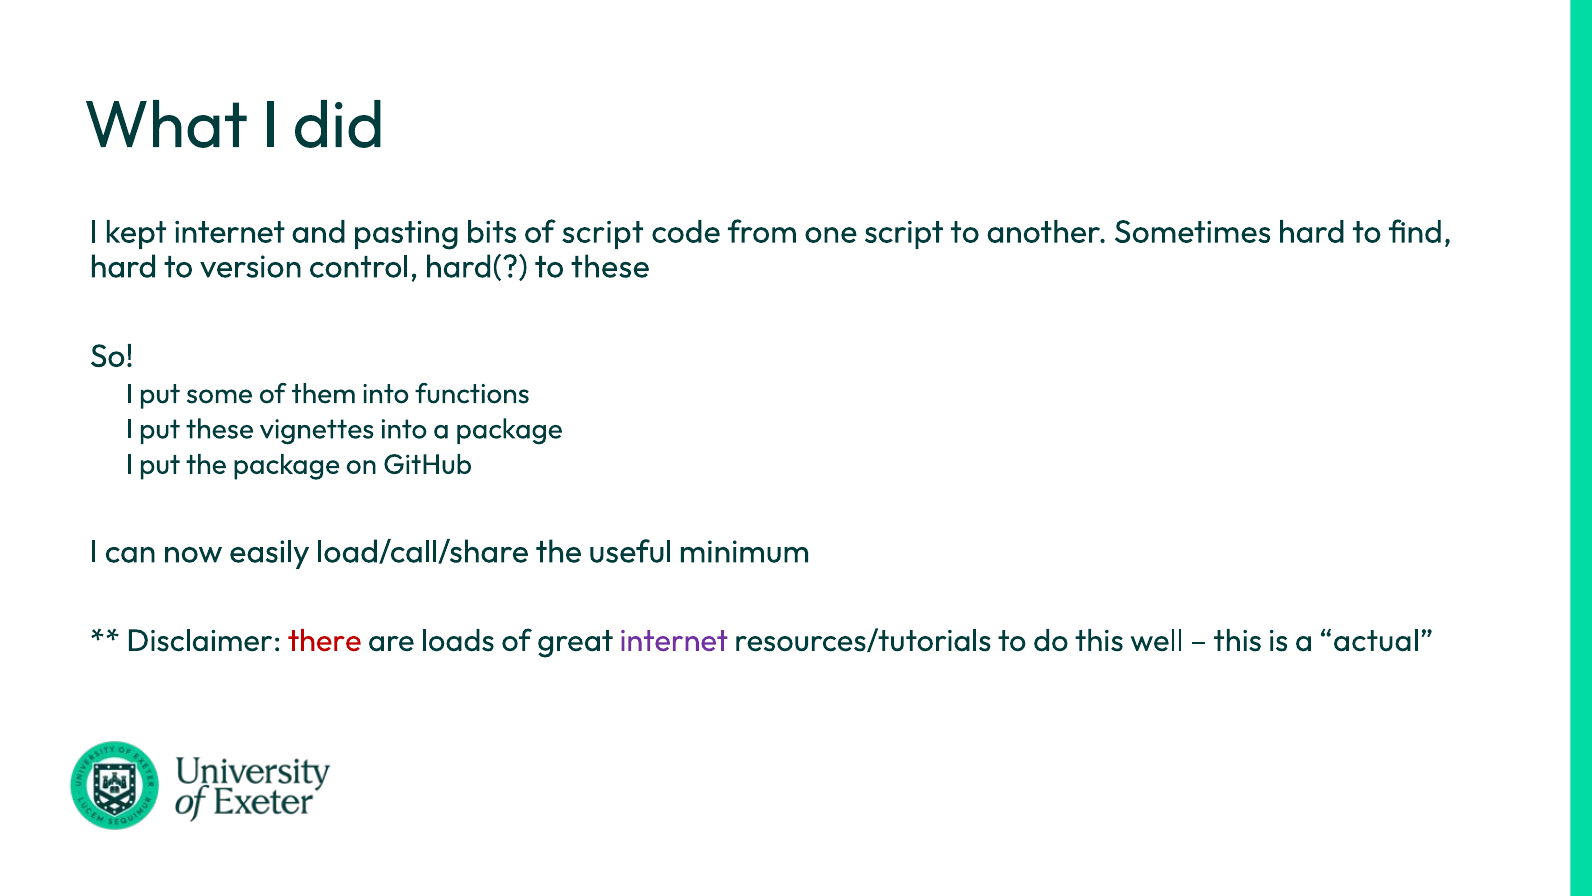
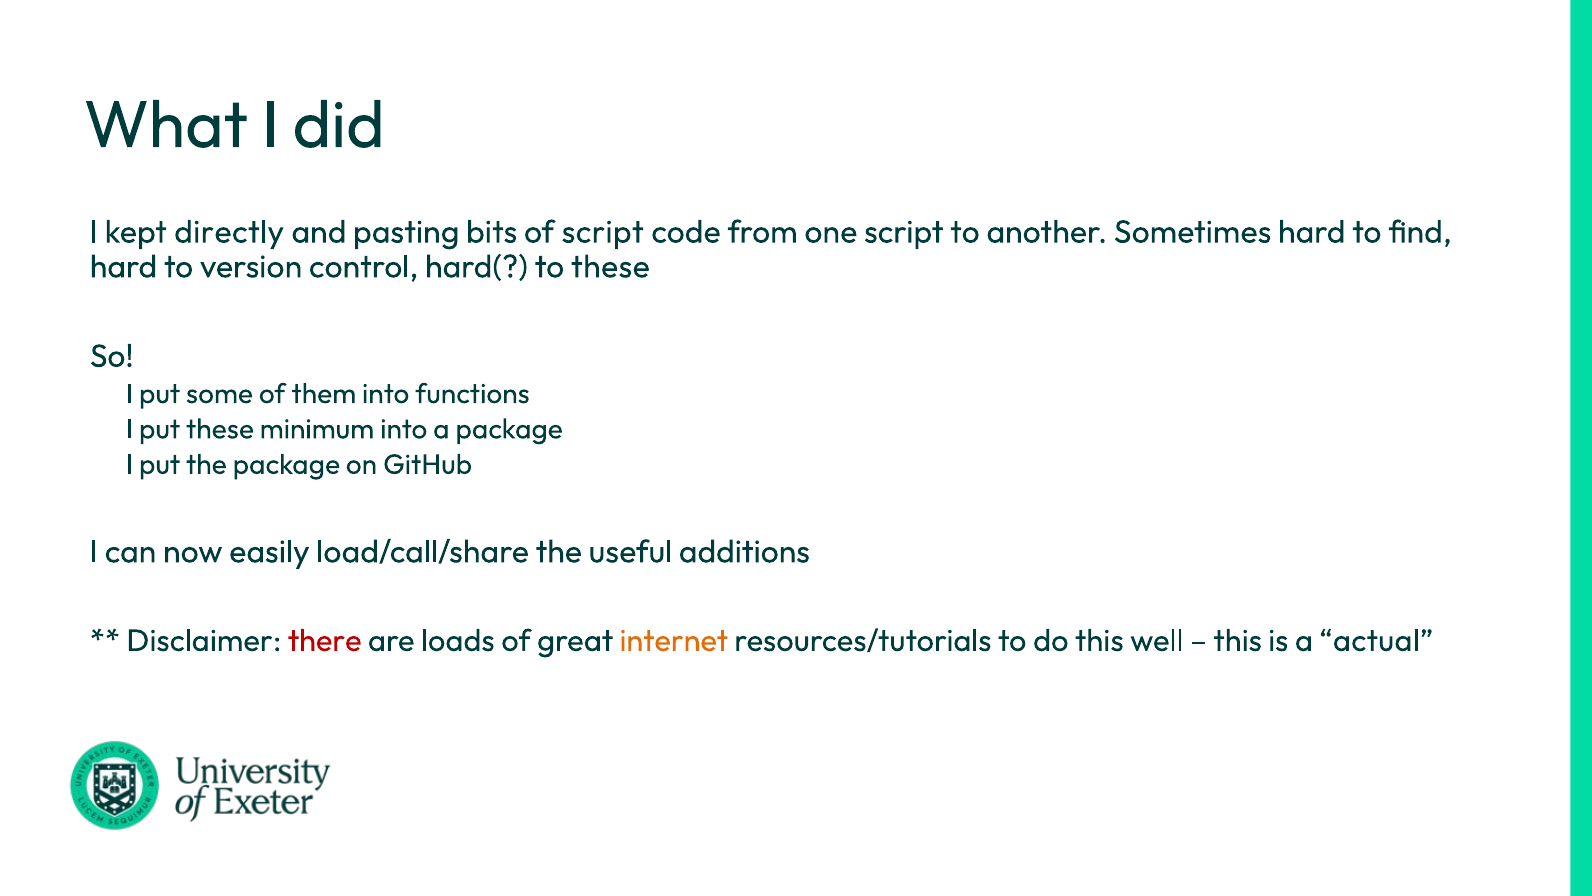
kept internet: internet -> directly
vignettes: vignettes -> minimum
minimum: minimum -> additions
internet at (674, 640) colour: purple -> orange
